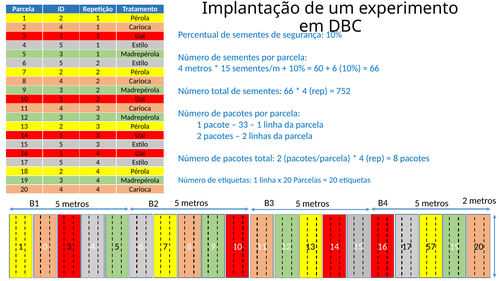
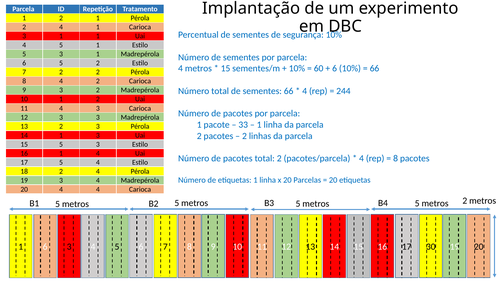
752: 752 -> 244
57: 57 -> 30
1 0: 0 -> 6
